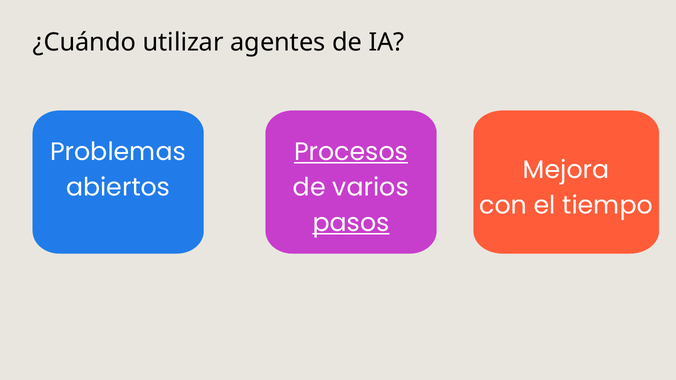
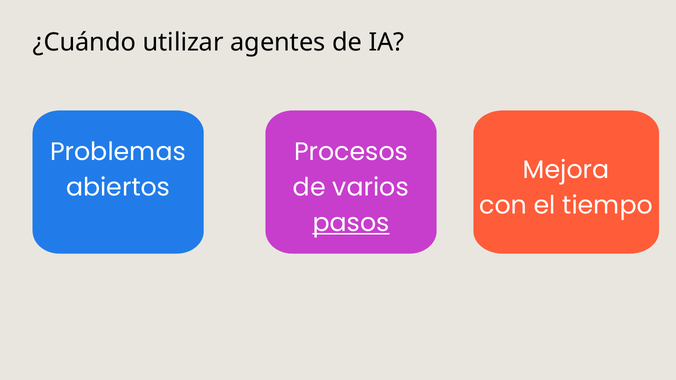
Procesos underline: present -> none
